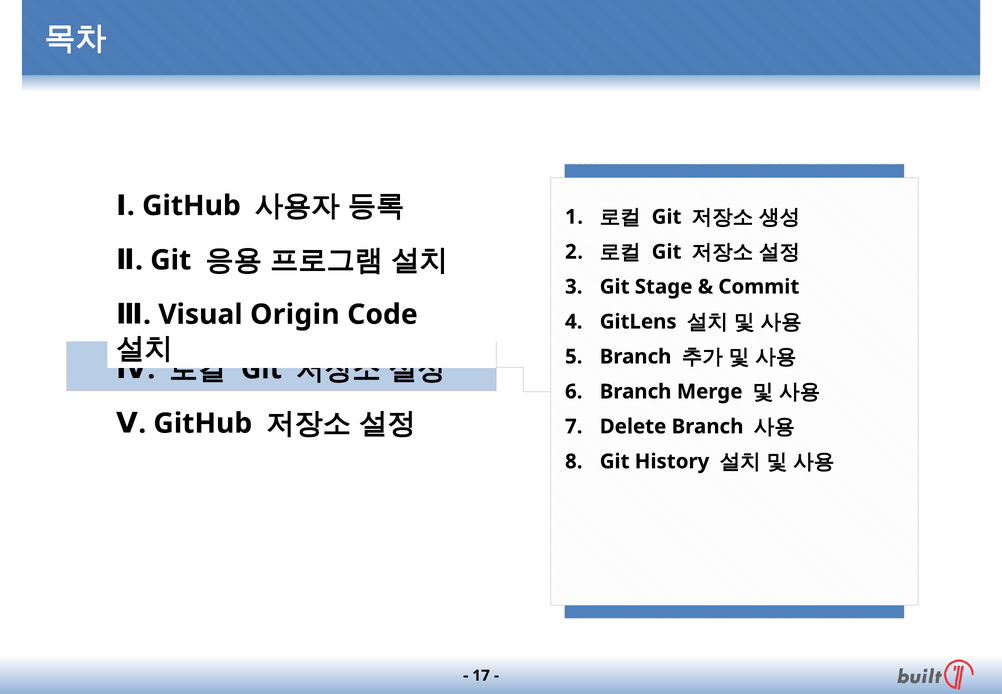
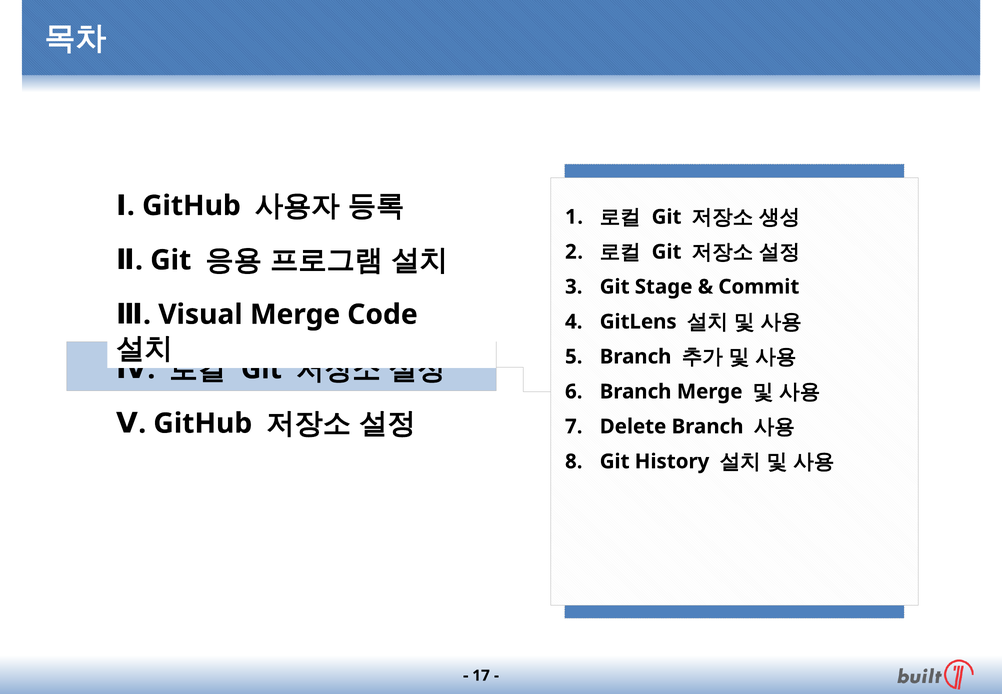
Visual Origin: Origin -> Merge
